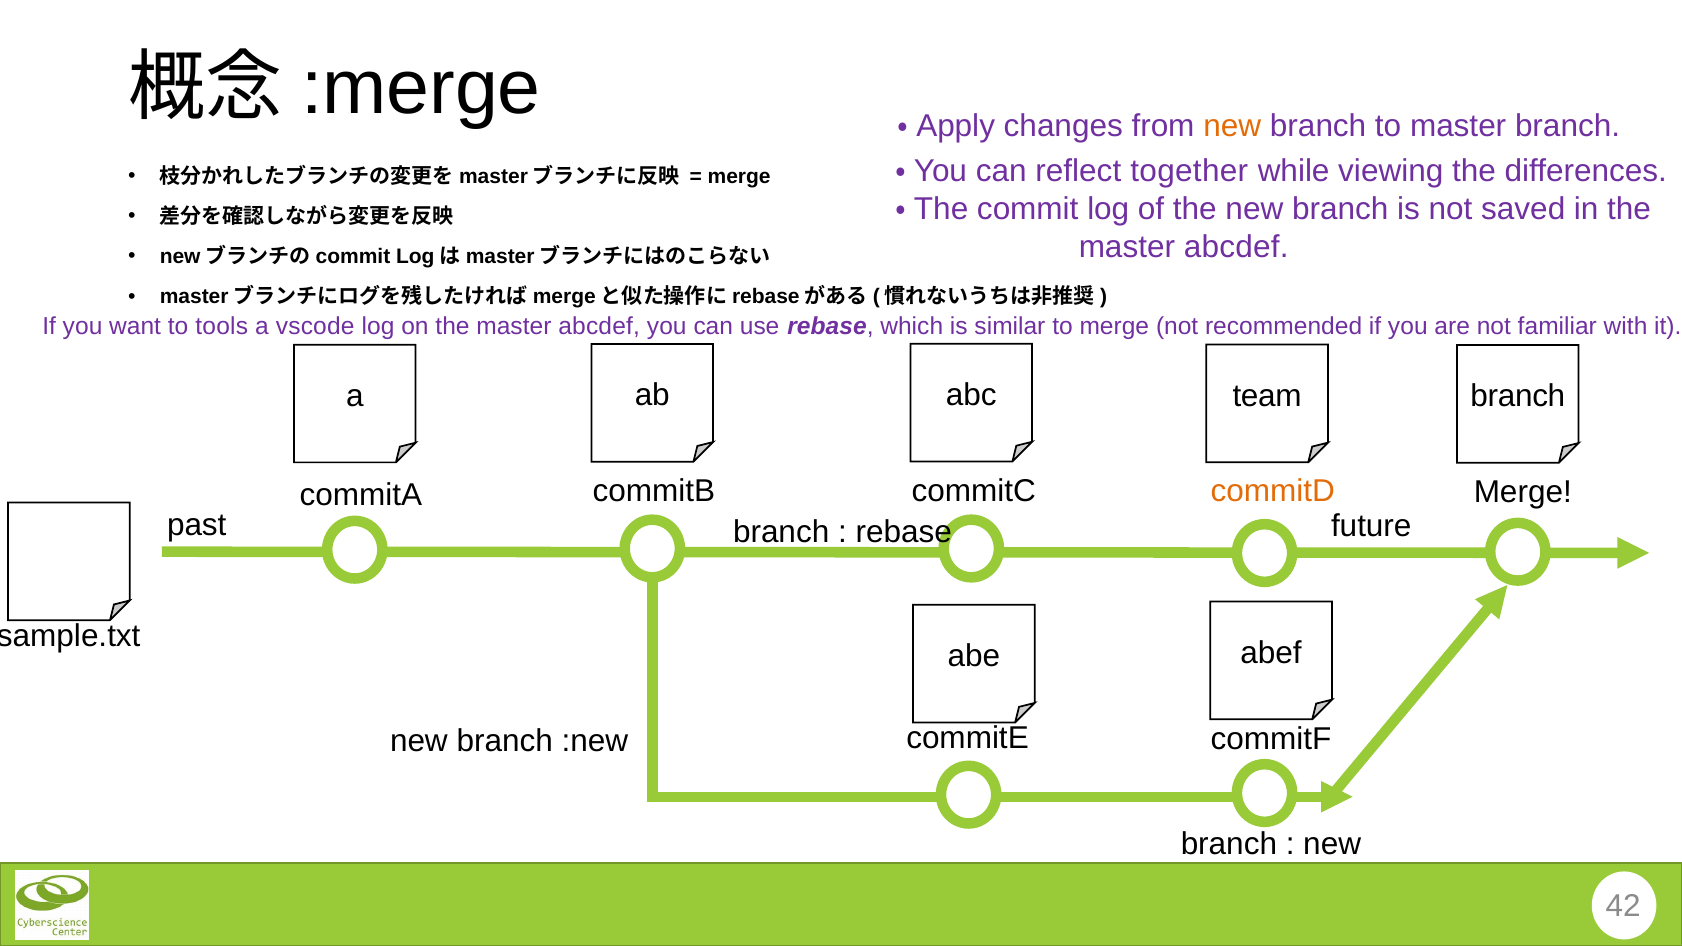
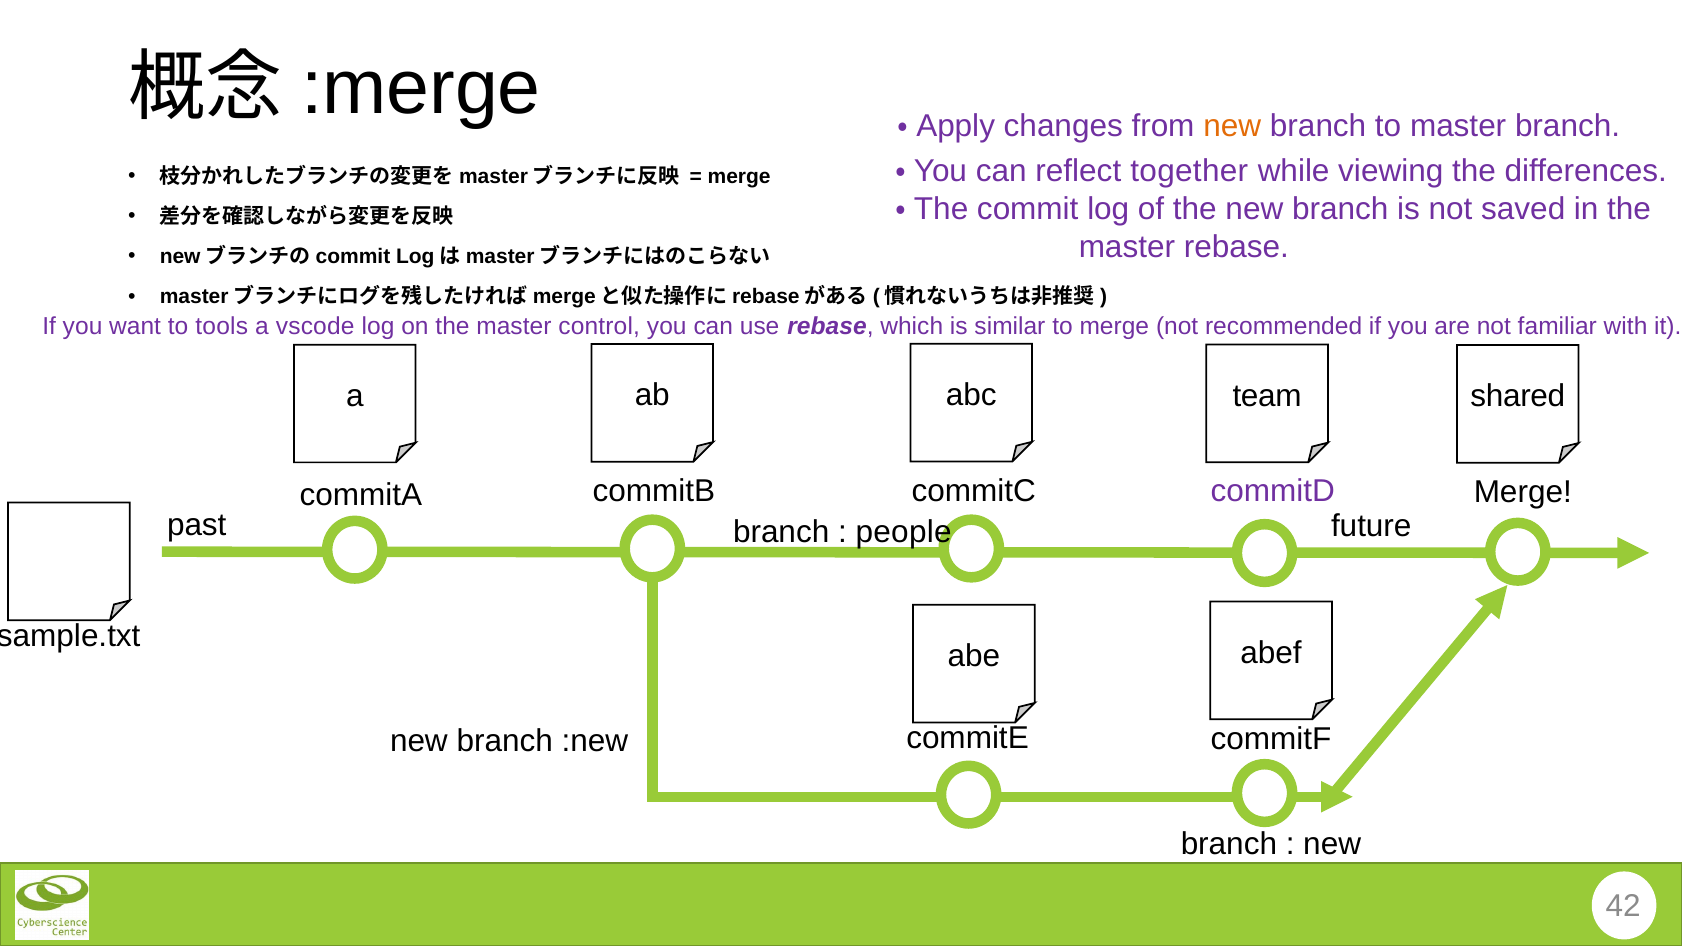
abcdef at (1236, 247): abcdef -> rebase
on the master abcdef: abcdef -> control
branch at (1518, 396): branch -> shared
commitD colour: orange -> purple
rebase at (904, 532): rebase -> people
